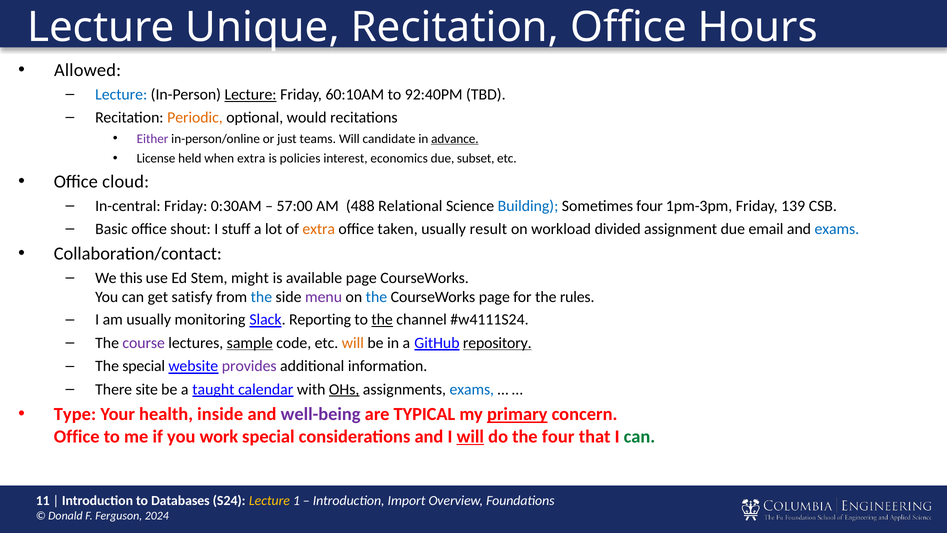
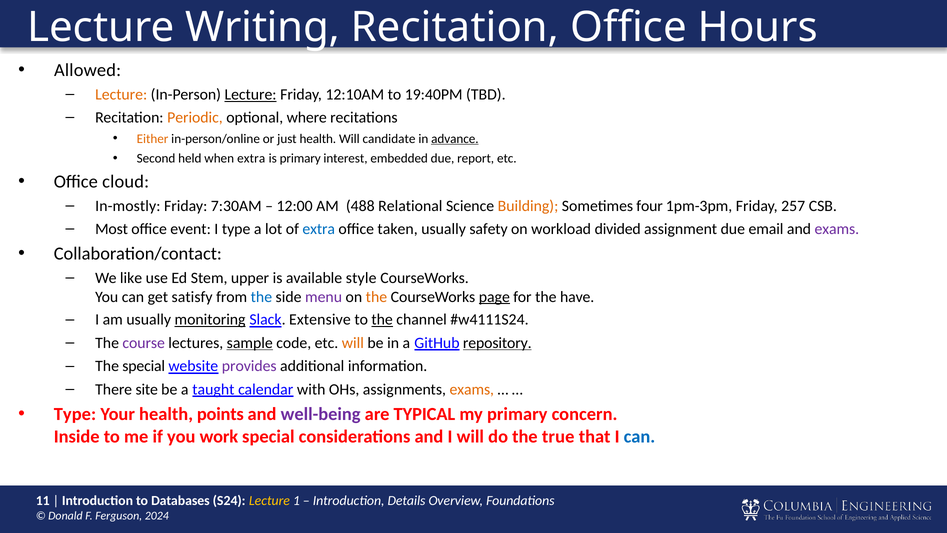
Unique: Unique -> Writing
Lecture at (121, 95) colour: blue -> orange
60:10AM: 60:10AM -> 12:10AM
92:40PM: 92:40PM -> 19:40PM
would: would -> where
Either colour: purple -> orange
just teams: teams -> health
License: License -> Second
is policies: policies -> primary
economics: economics -> embedded
subset: subset -> report
In-central: In-central -> In-mostly
0:30AM: 0:30AM -> 7:30AM
57:00: 57:00 -> 12:00
Building colour: blue -> orange
139: 139 -> 257
Basic: Basic -> Most
shout: shout -> event
I stuff: stuff -> type
extra at (319, 229) colour: orange -> blue
result: result -> safety
exams at (837, 229) colour: blue -> purple
this: this -> like
might: might -> upper
available page: page -> style
the at (376, 297) colour: blue -> orange
page at (494, 297) underline: none -> present
rules: rules -> have
monitoring underline: none -> present
Reporting: Reporting -> Extensive
OHs underline: present -> none
exams at (472, 389) colour: blue -> orange
inside: inside -> points
primary at (517, 414) underline: present -> none
Office at (77, 436): Office -> Inside
will at (470, 436) underline: present -> none
the four: four -> true
can at (639, 436) colour: green -> blue
Import: Import -> Details
